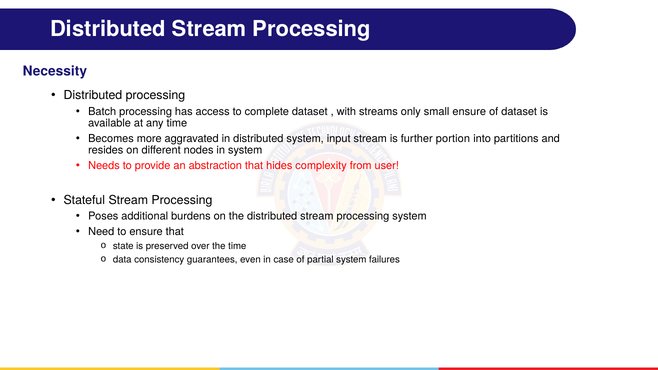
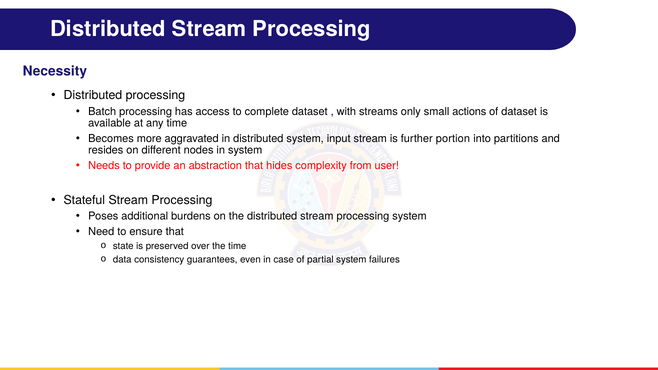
small ensure: ensure -> actions
